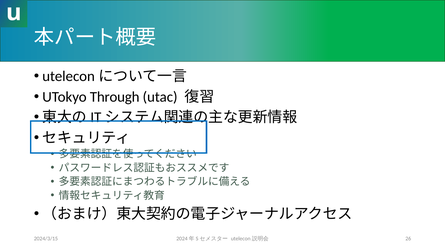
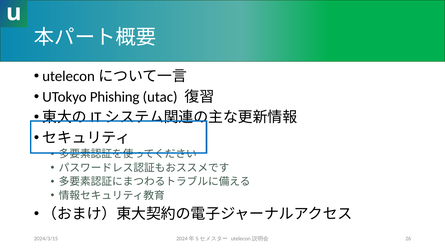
Through: Through -> Phishing
